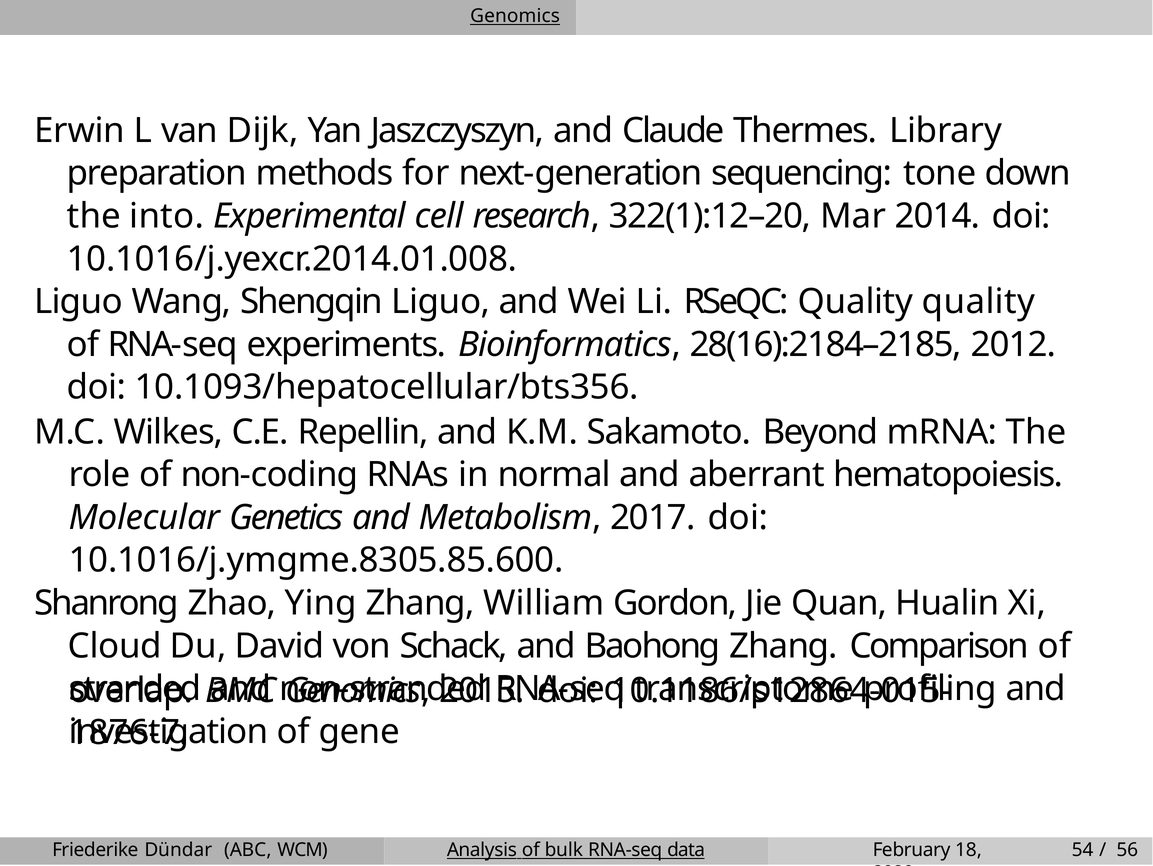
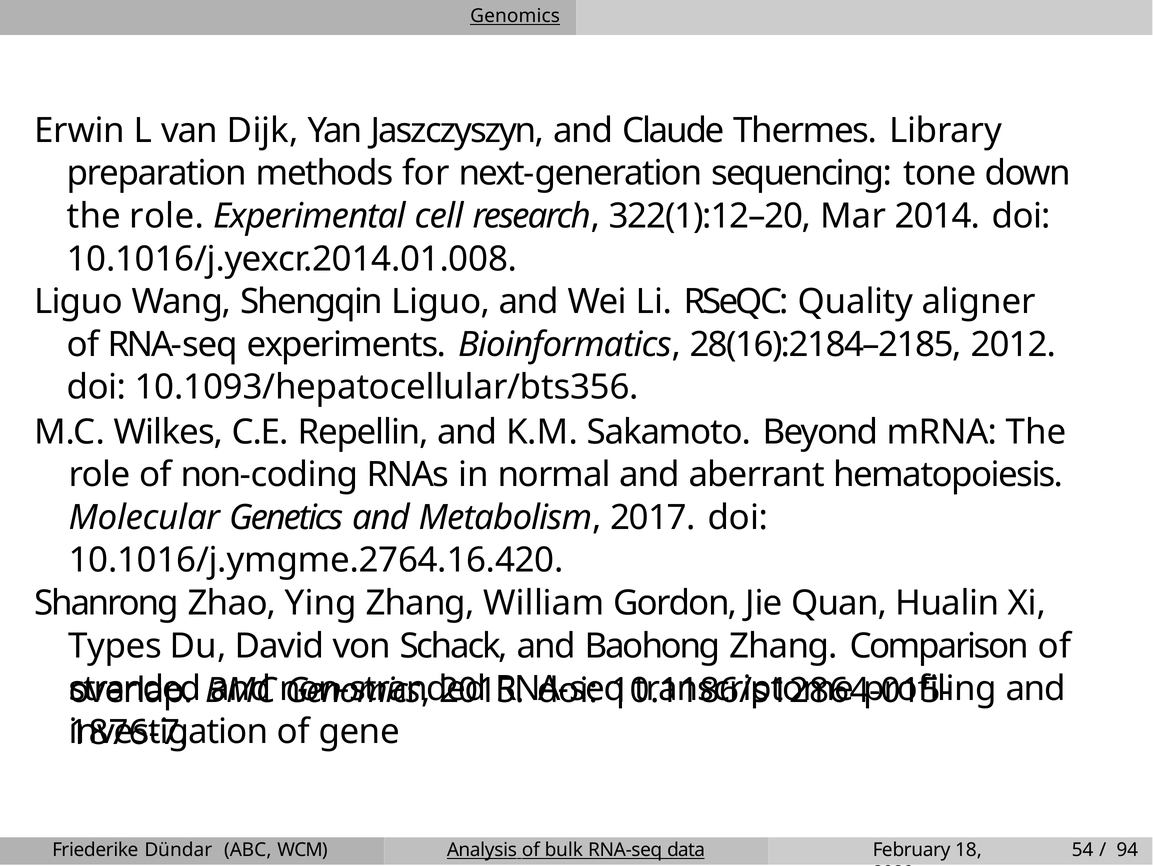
into at (167, 216): into -> role
Quality quality: quality -> aligner
10.1016/j.ymgme.8305.85.600: 10.1016/j.ymgme.8305.85.600 -> 10.1016/j.ymgme.2764.16.420
Cloud: Cloud -> Types
56: 56 -> 94
